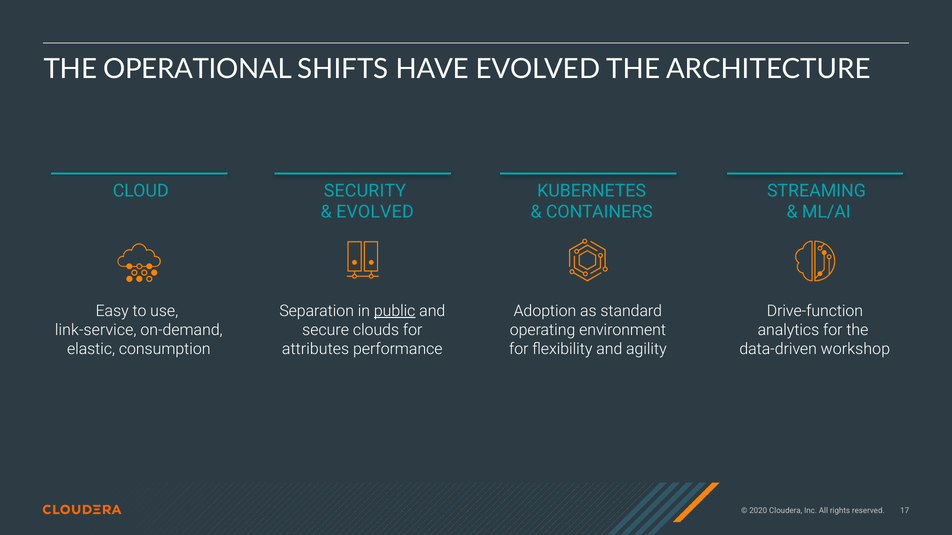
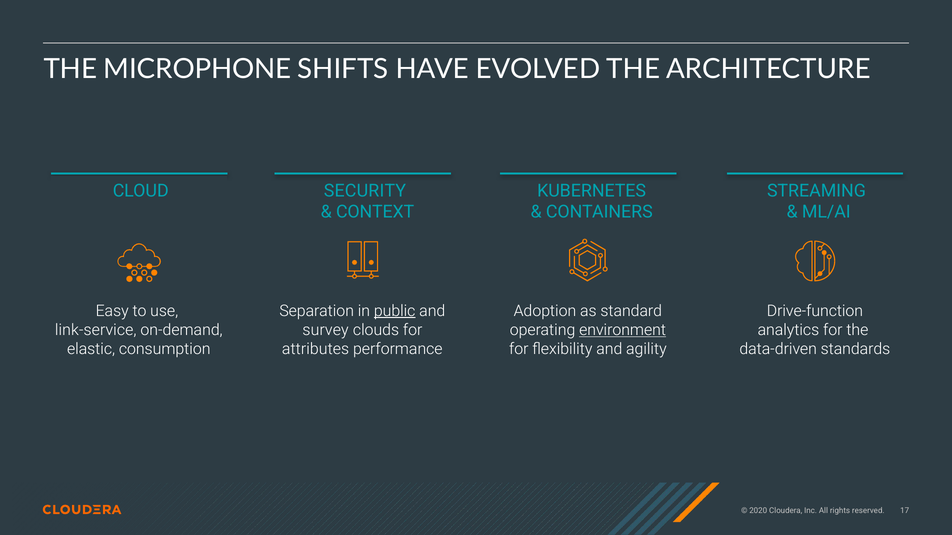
OPERATIONAL: OPERATIONAL -> MICROPHONE
EVOLVED at (375, 212): EVOLVED -> CONTEXT
secure: secure -> survey
environment underline: none -> present
workshop: workshop -> standards
